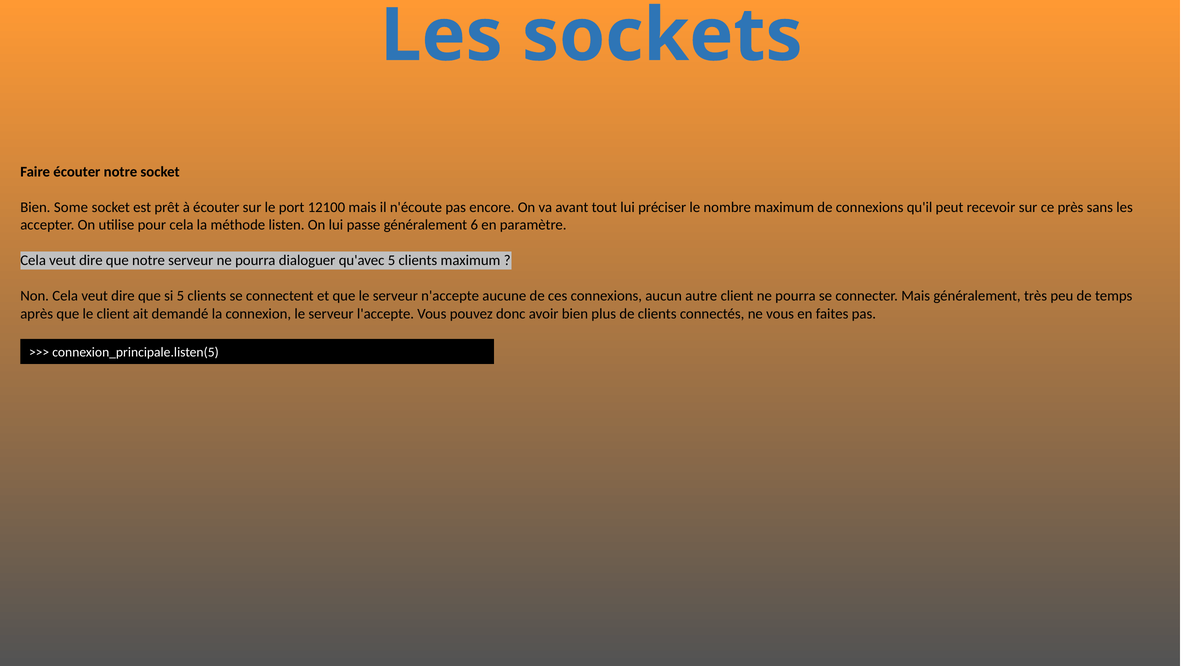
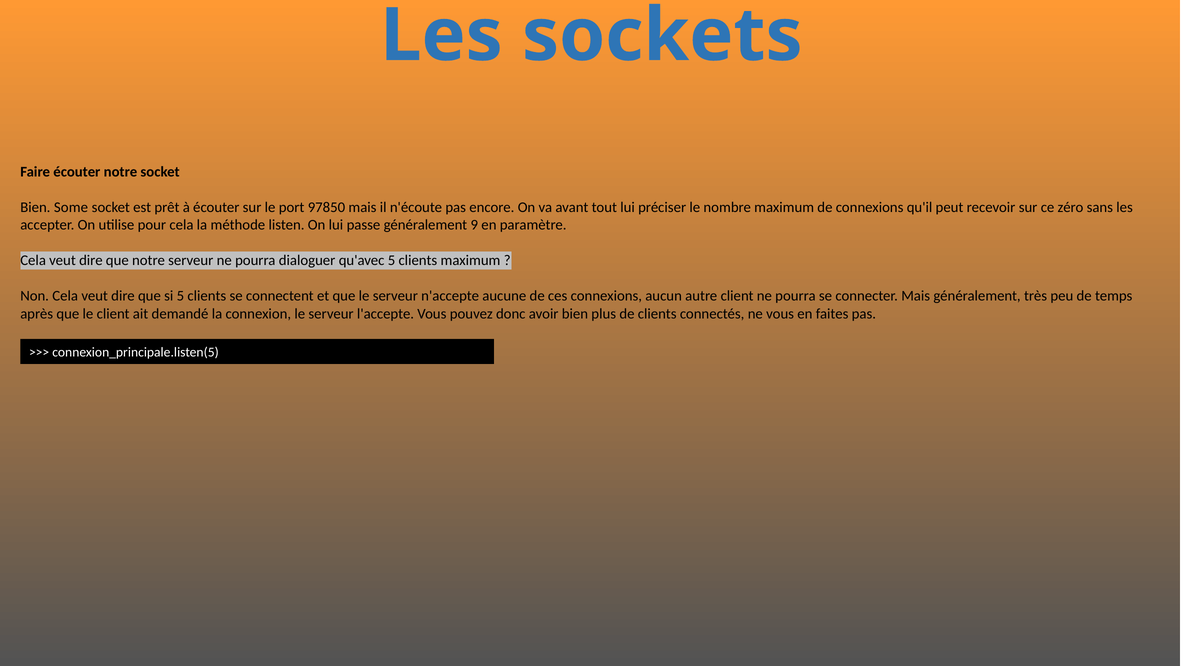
12100: 12100 -> 97850
près: près -> zéro
6: 6 -> 9
